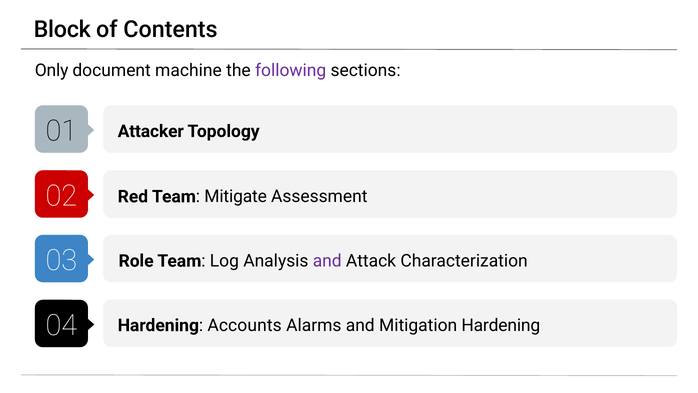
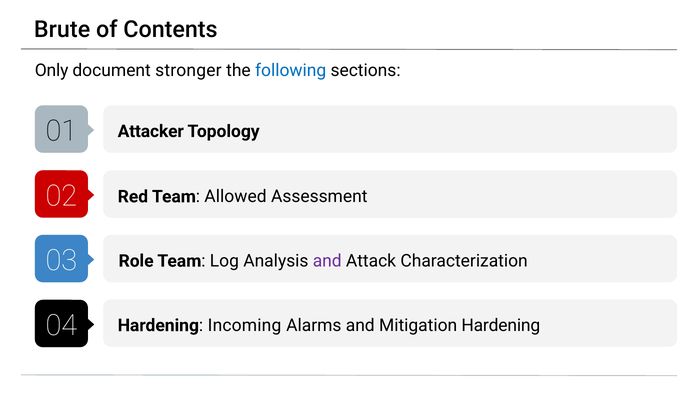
Block: Block -> Brute
machine: machine -> stronger
following colour: purple -> blue
Mitigate: Mitigate -> Allowed
Accounts: Accounts -> Incoming
